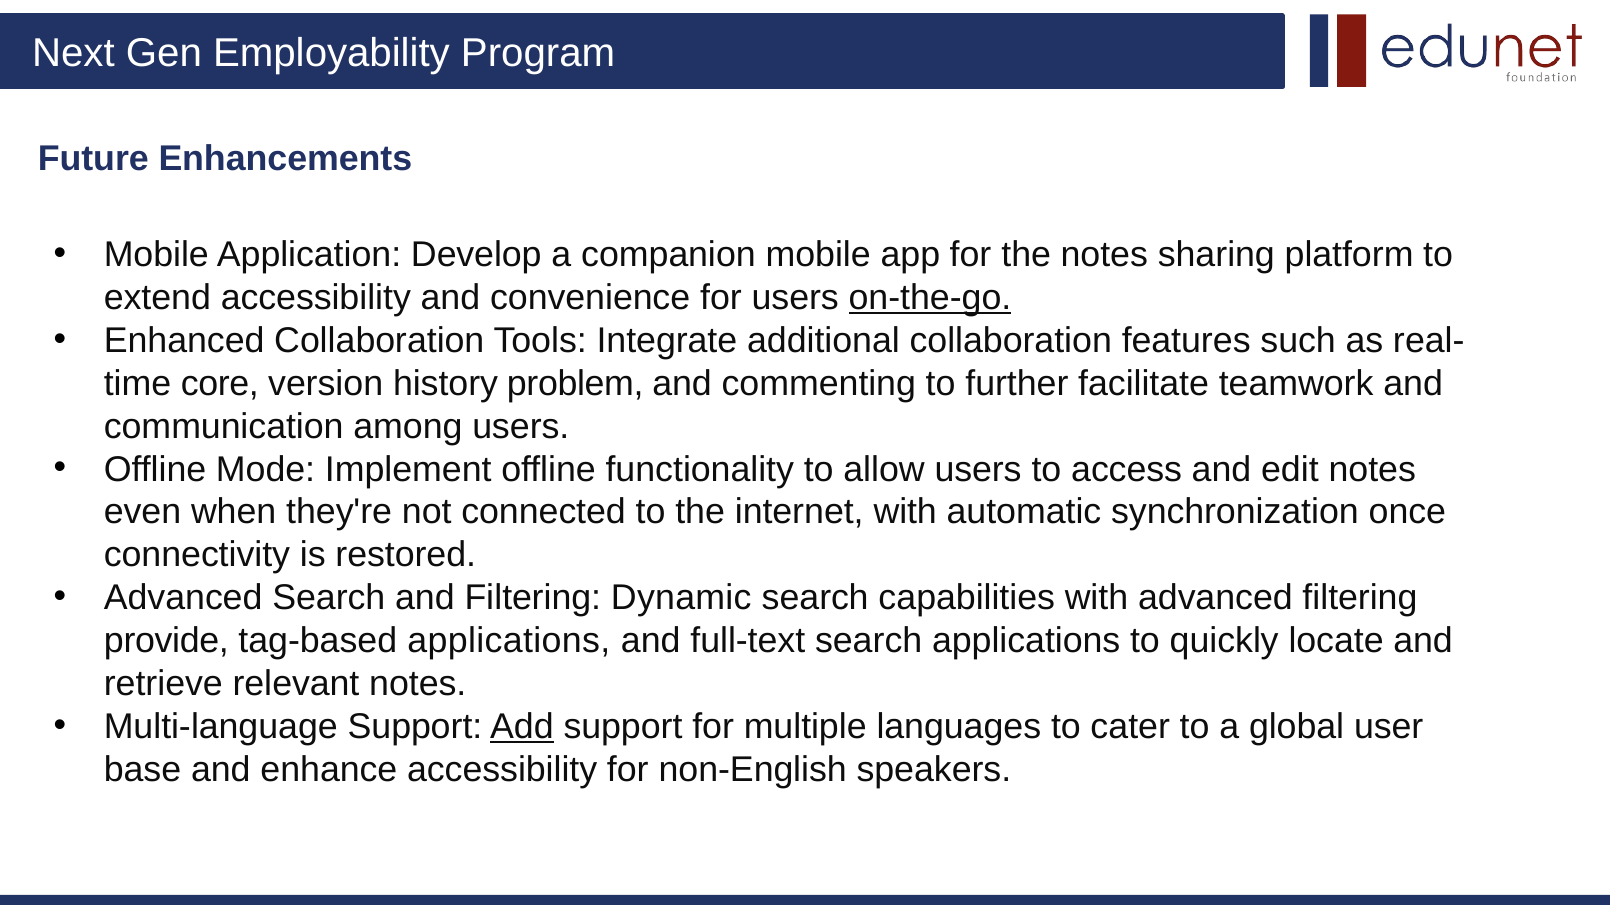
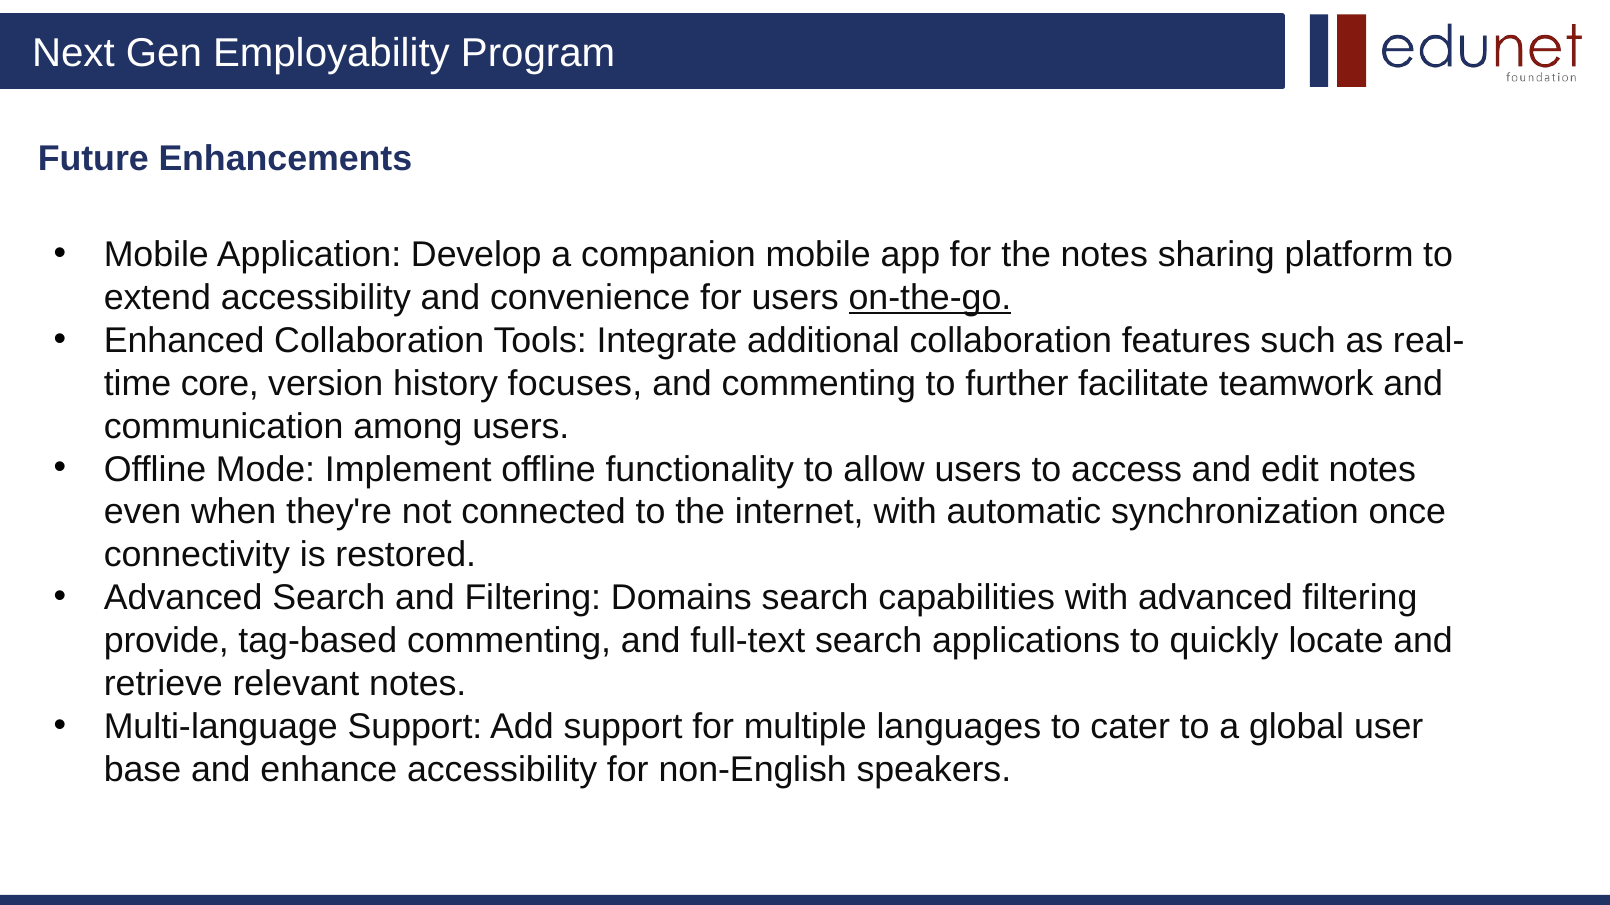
problem: problem -> focuses
Dynamic: Dynamic -> Domains
tag-based applications: applications -> commenting
Add underline: present -> none
